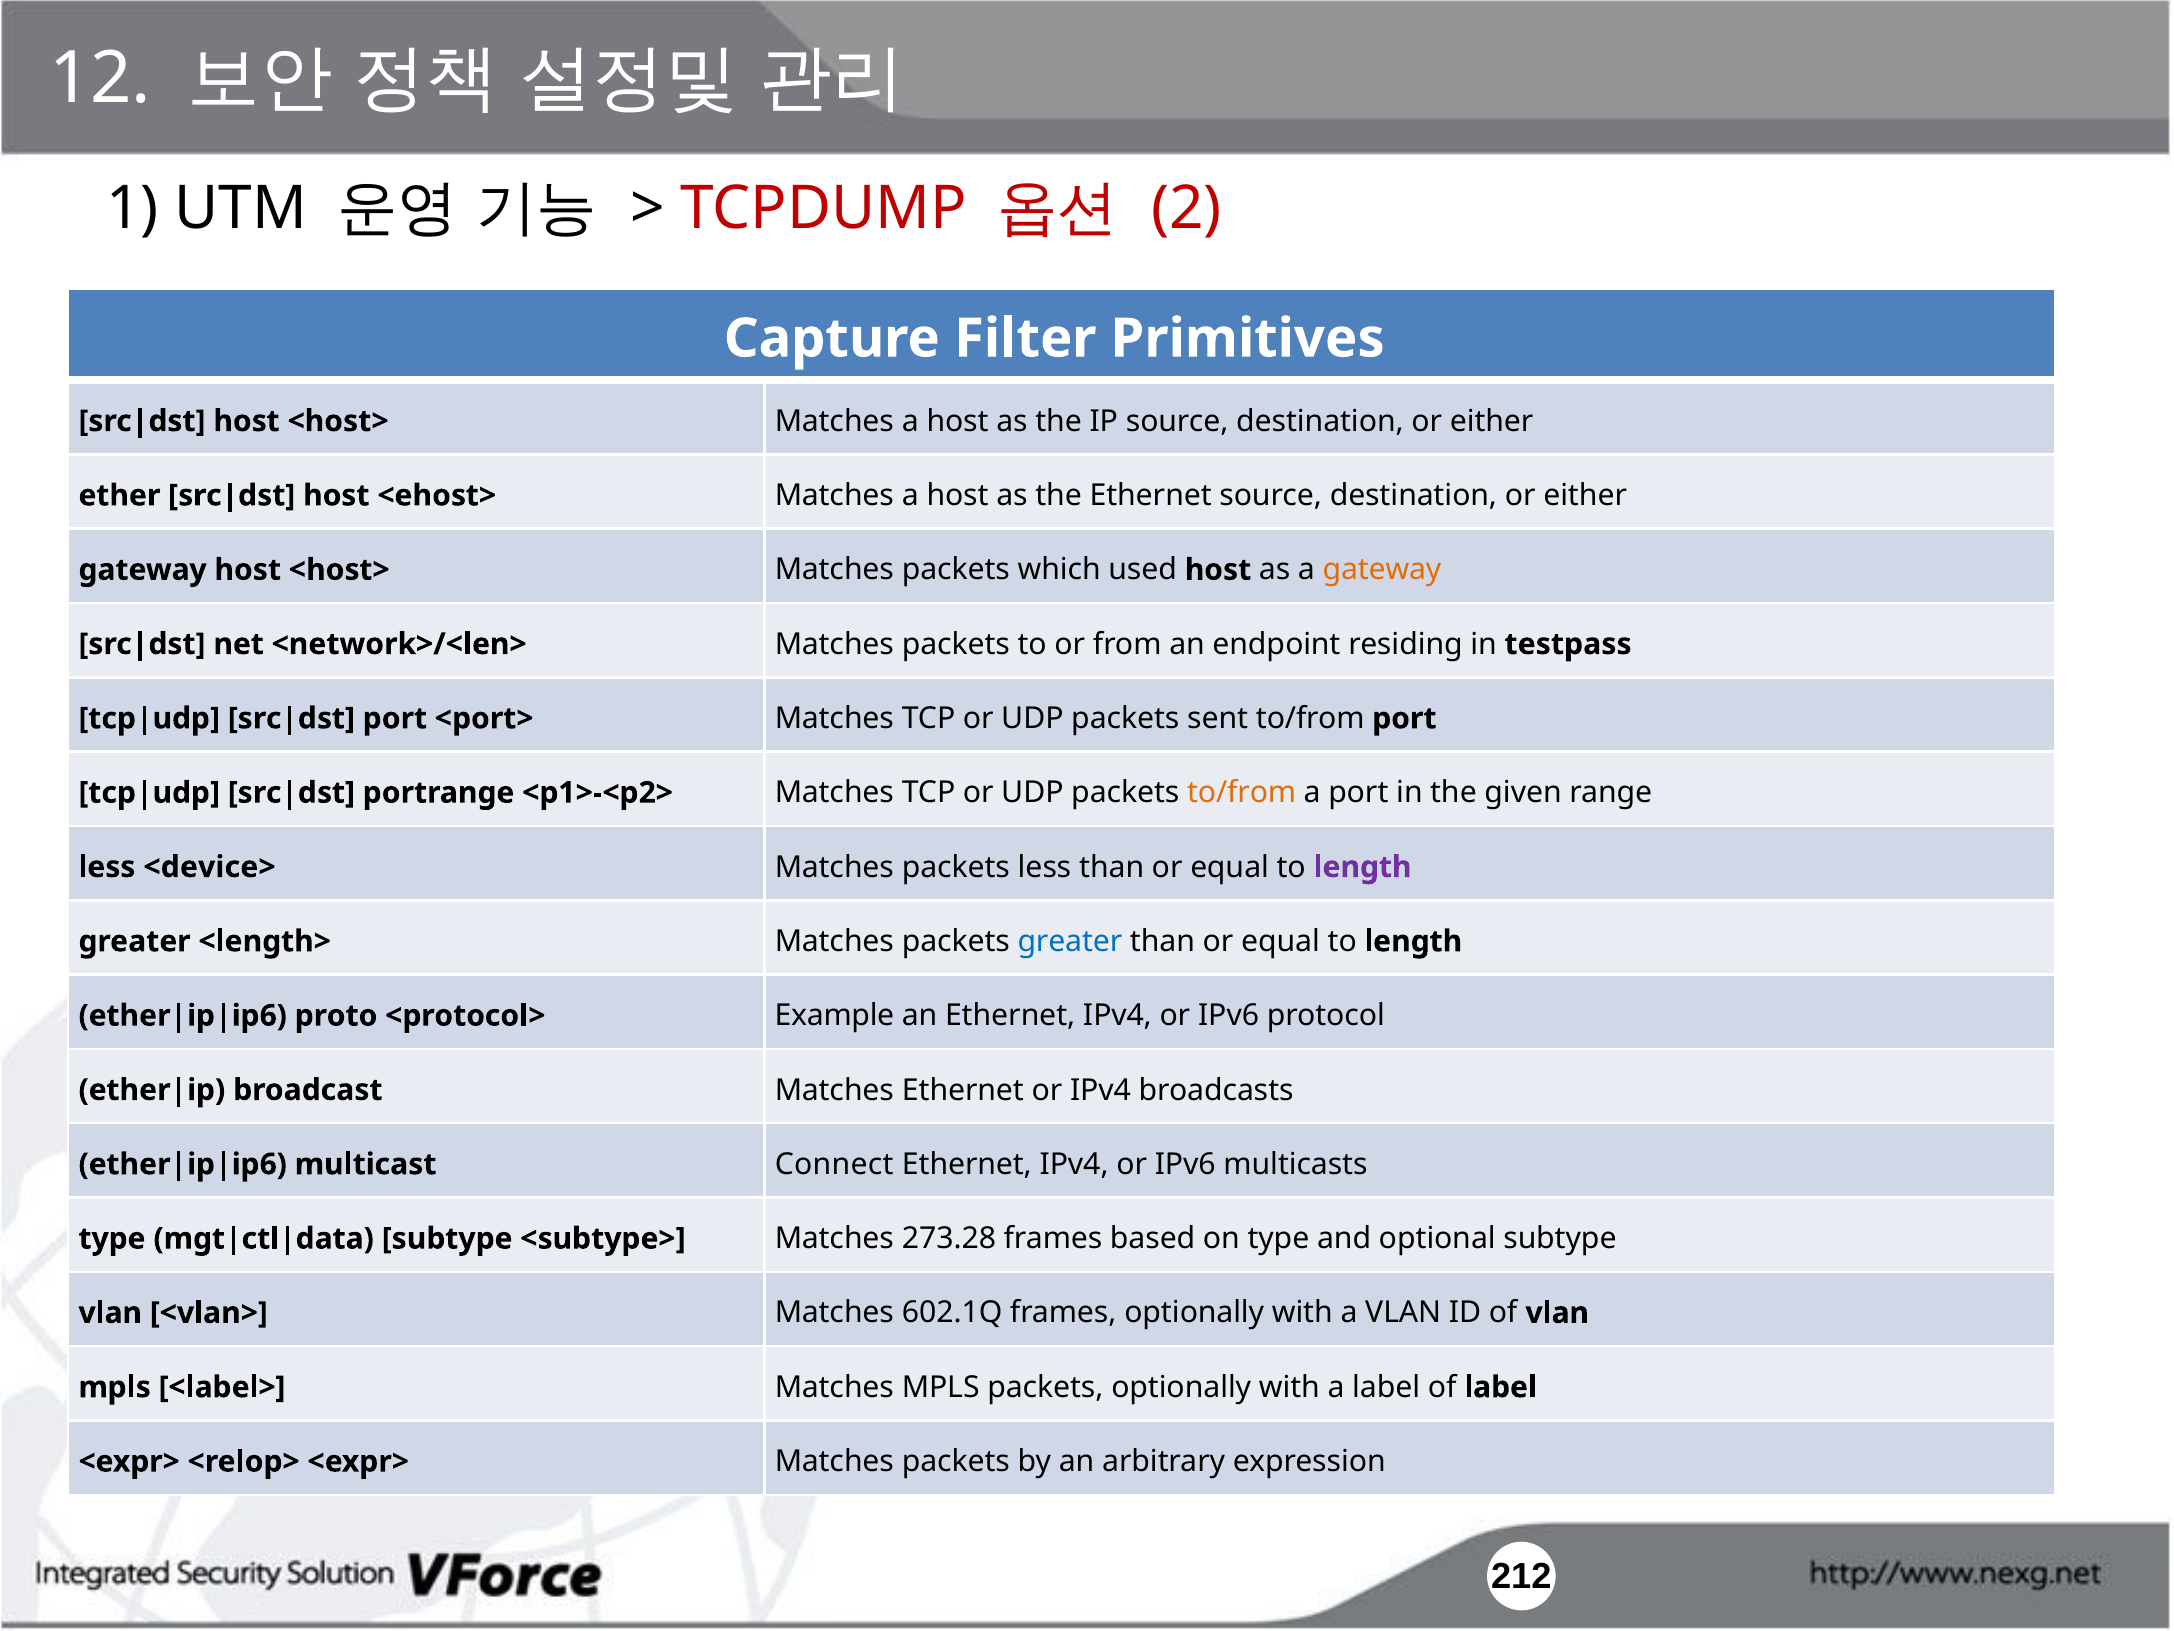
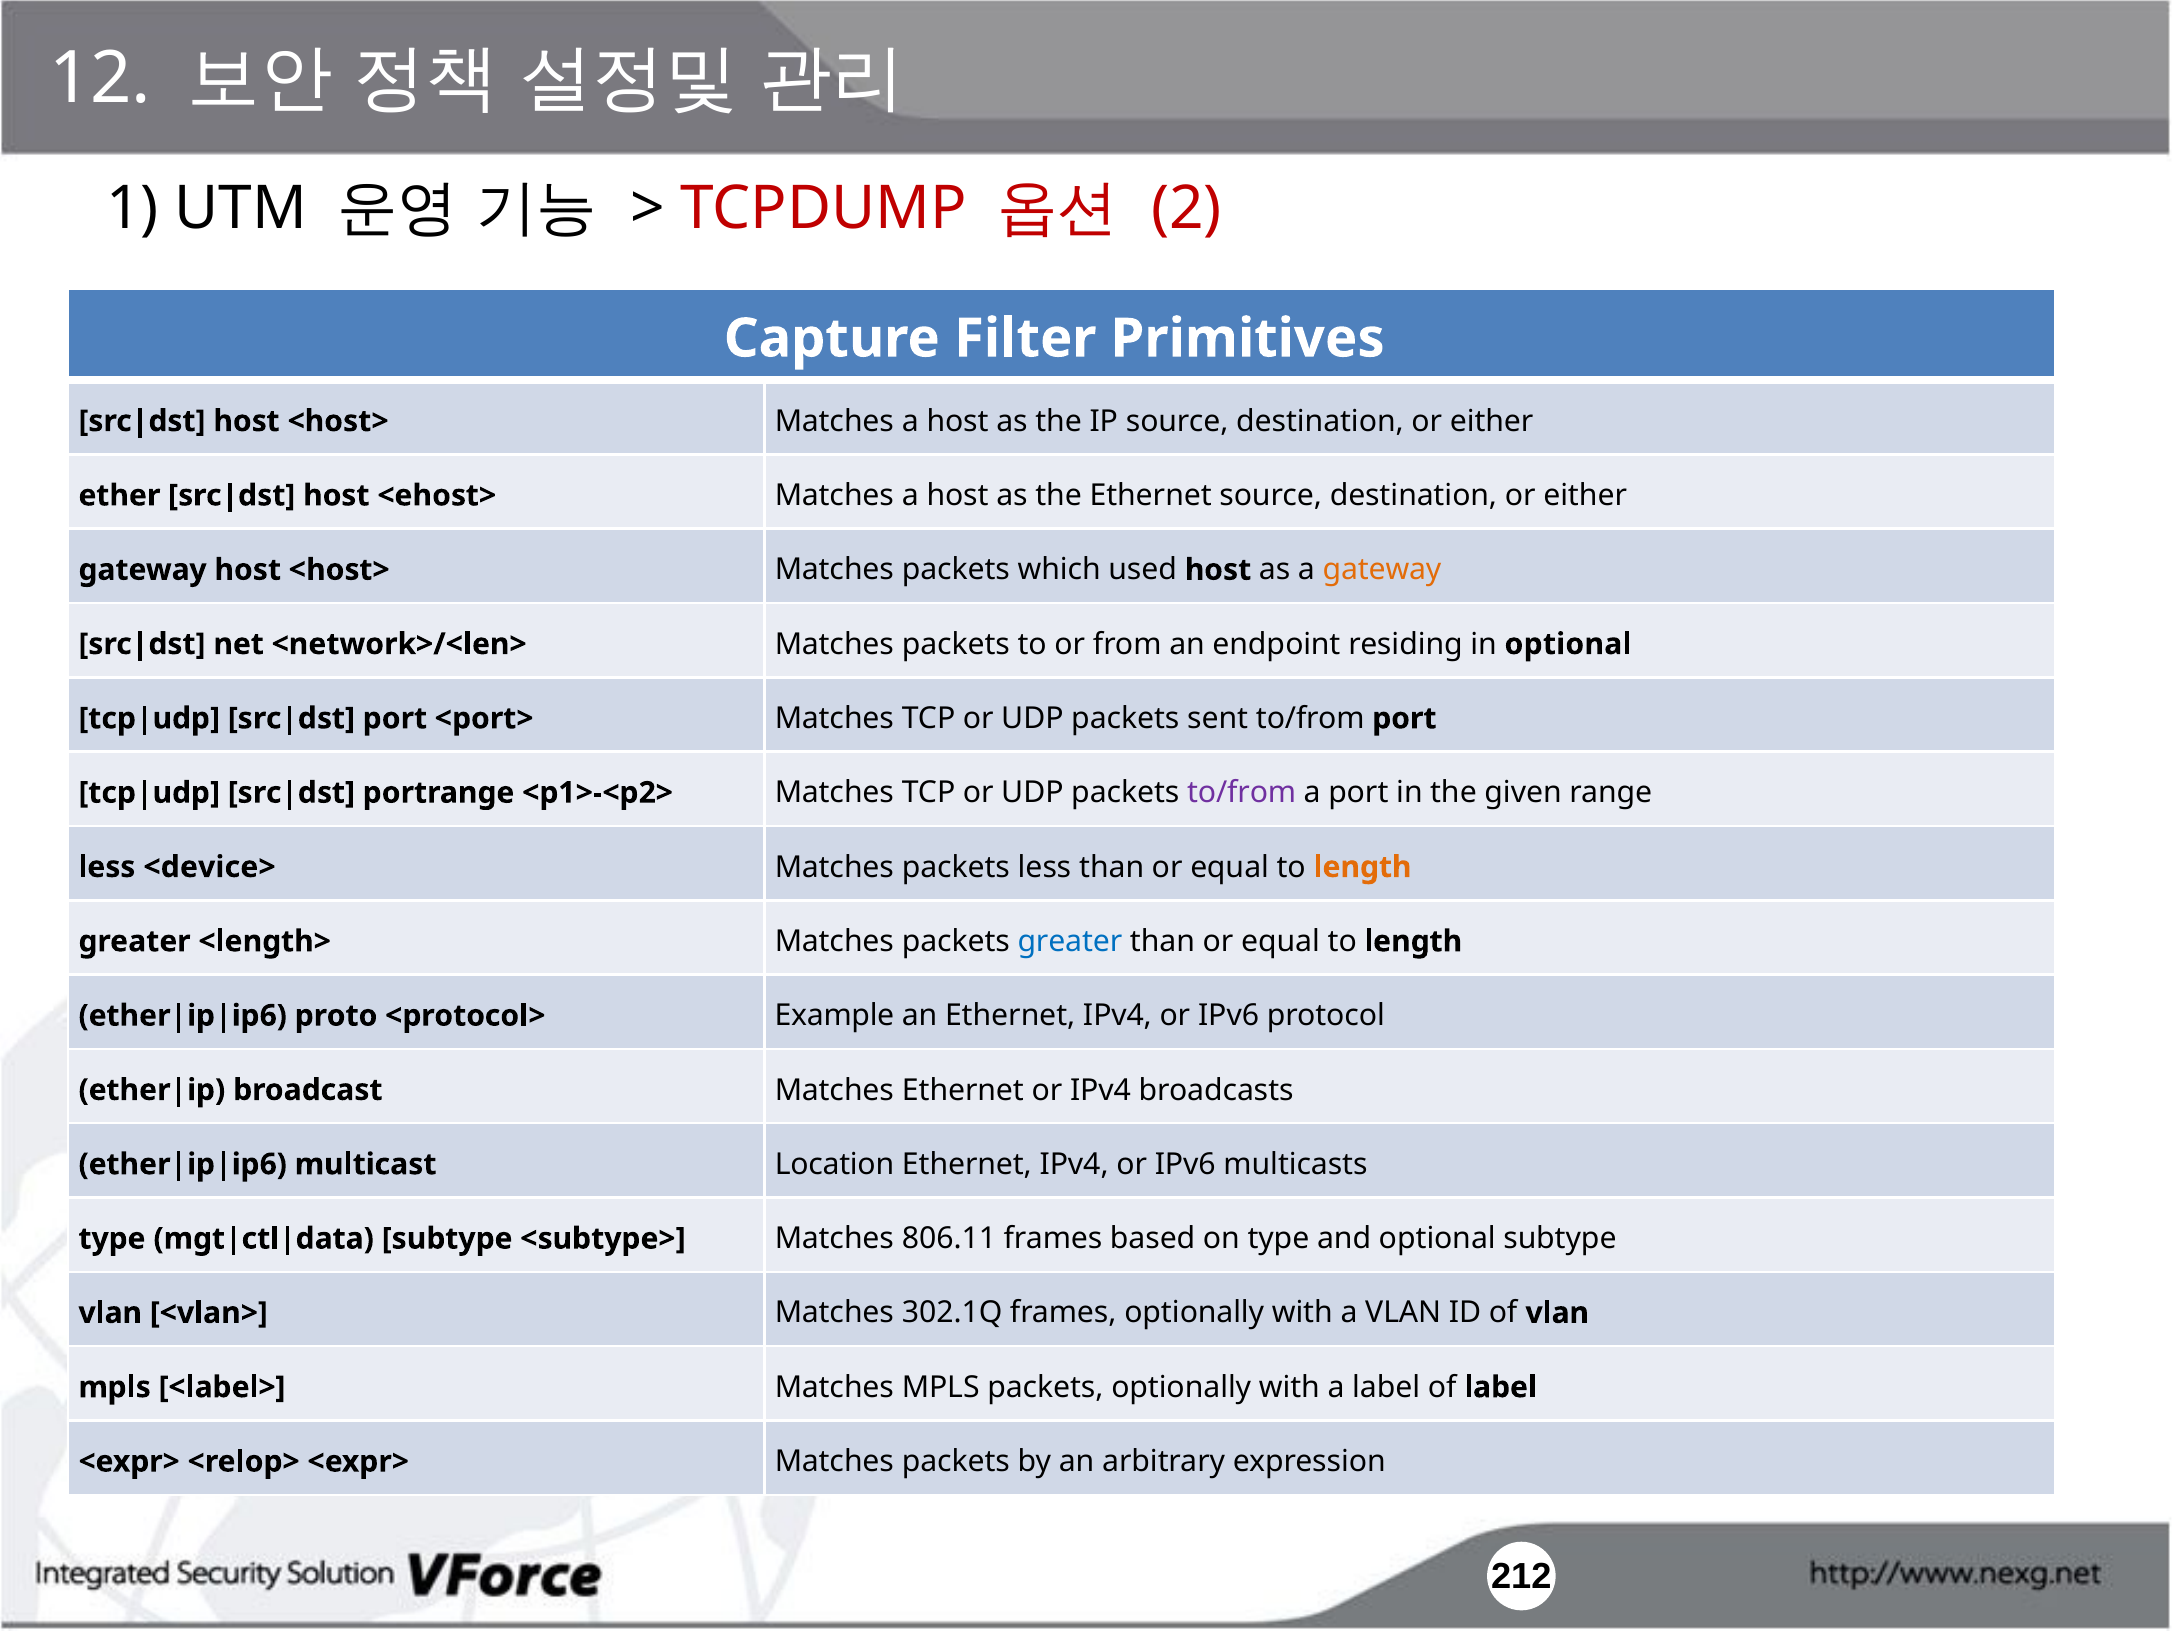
in testpass: testpass -> optional
to/from at (1242, 793) colour: orange -> purple
length at (1363, 867) colour: purple -> orange
Connect: Connect -> Location
273.28: 273.28 -> 806.11
602.1Q: 602.1Q -> 302.1Q
